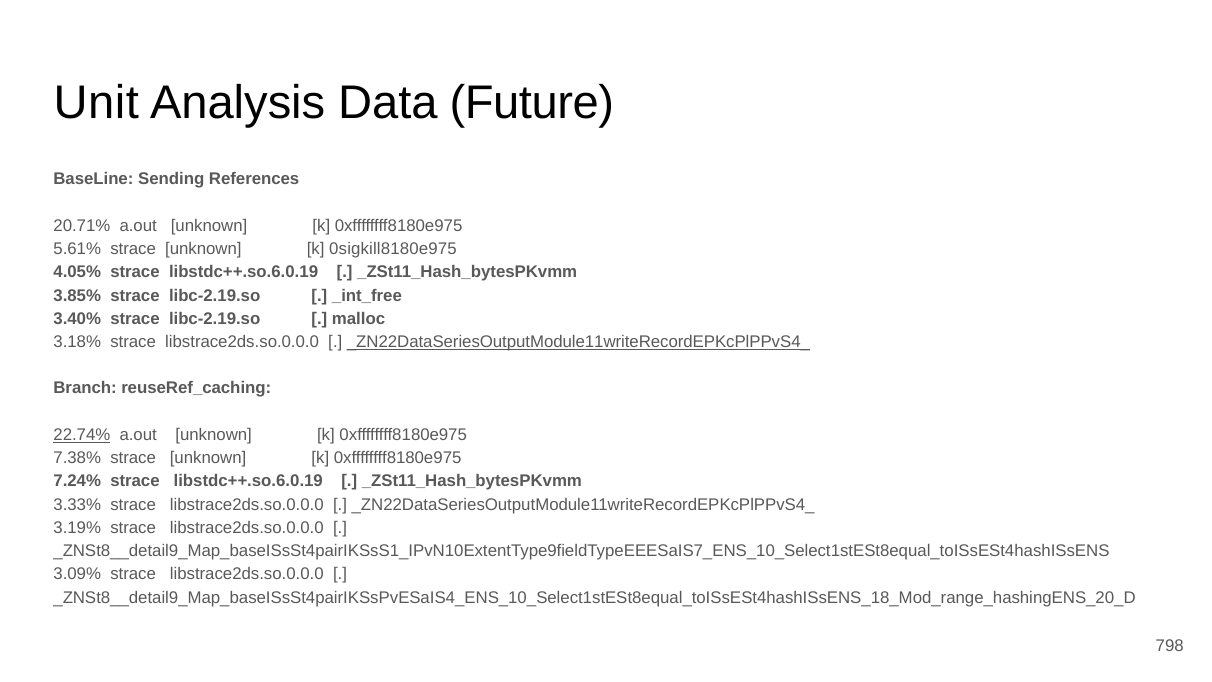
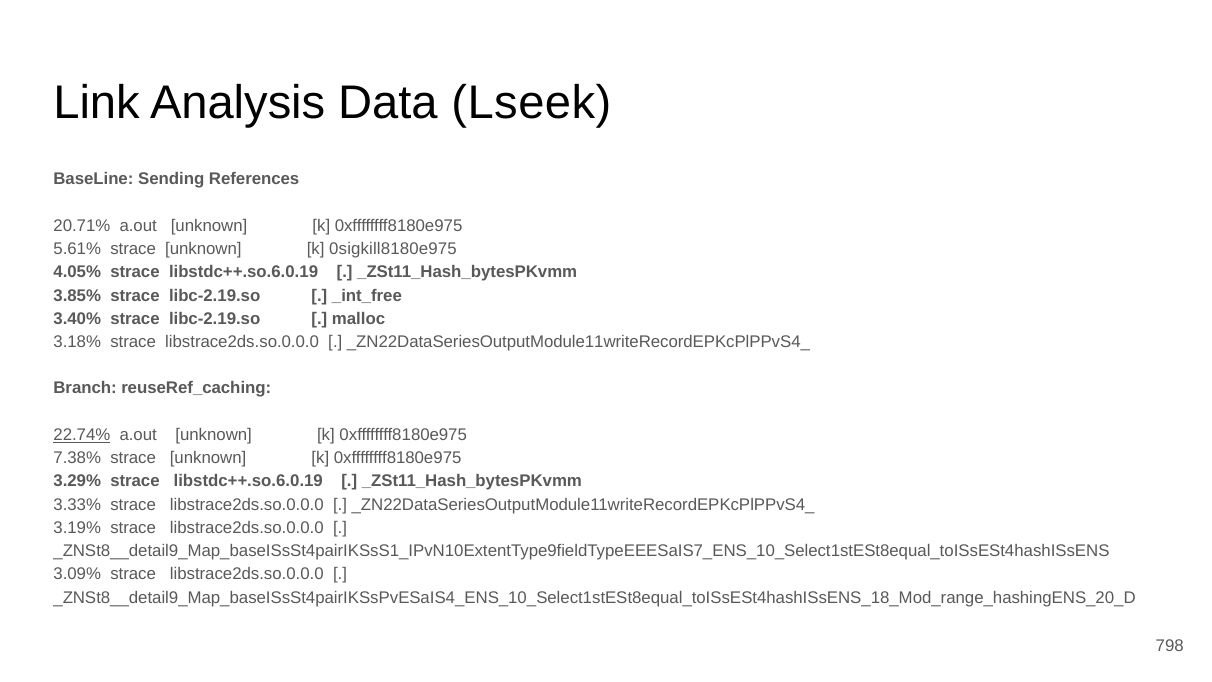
Unit: Unit -> Link
Future: Future -> Lseek
_ZN22DataSeriesOutputModule11writeRecordEPKcPlPPvS4_ at (578, 342) underline: present -> none
7.24%: 7.24% -> 3.29%
